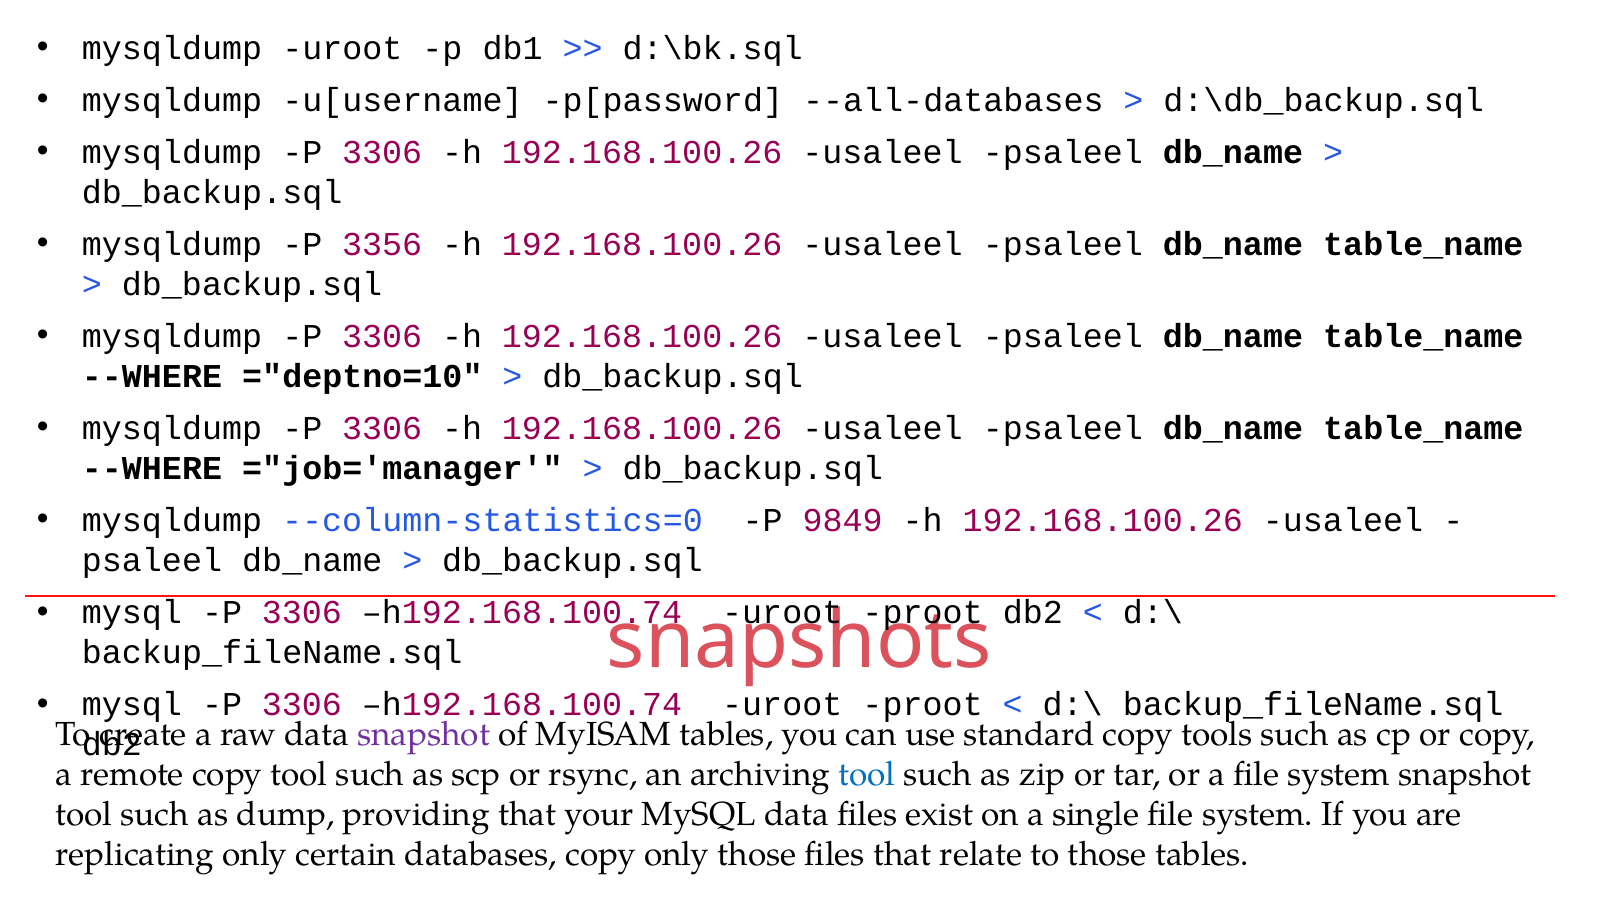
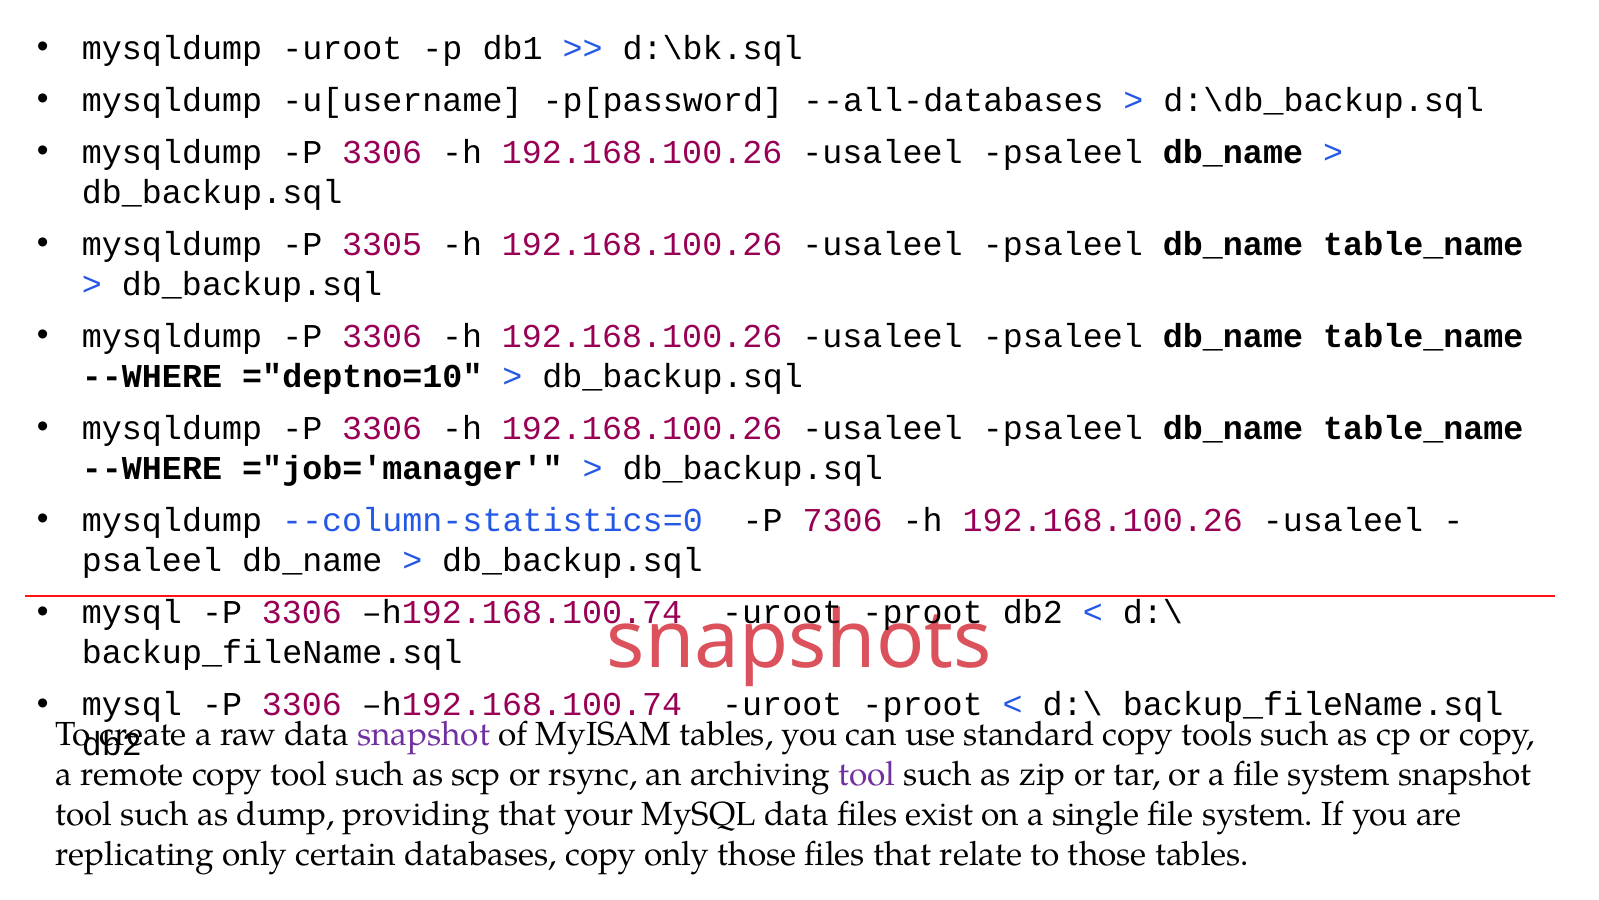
3356: 3356 -> 3305
9849: 9849 -> 7306
tool at (867, 774) colour: blue -> purple
